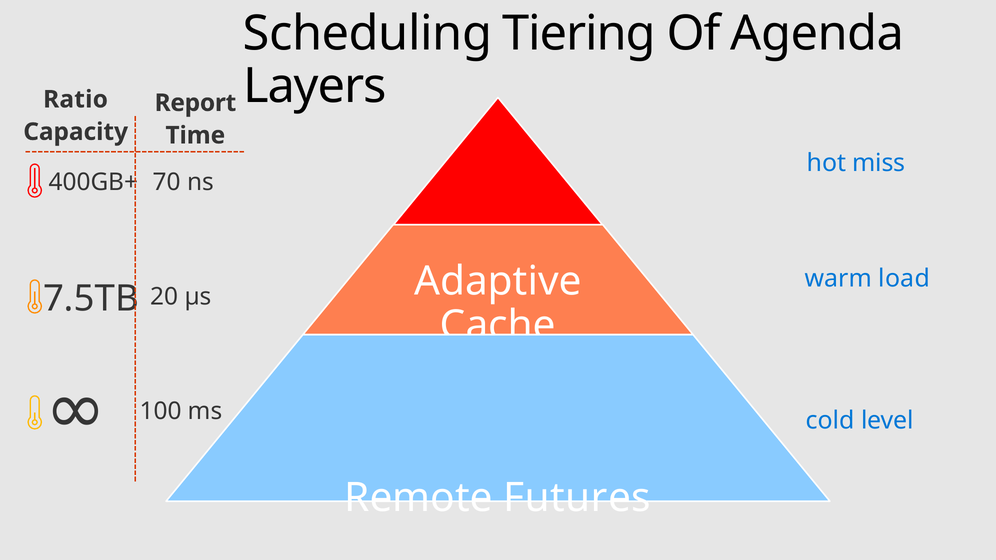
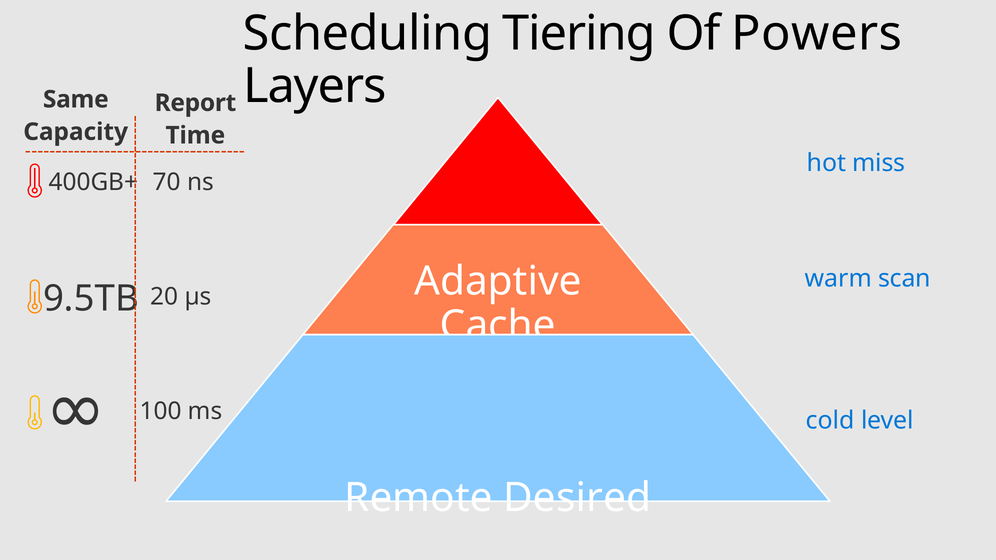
Agenda: Agenda -> Powers
Ratio: Ratio -> Same
load: load -> scan
7.5TB: 7.5TB -> 9.5TB
Futures: Futures -> Desired
